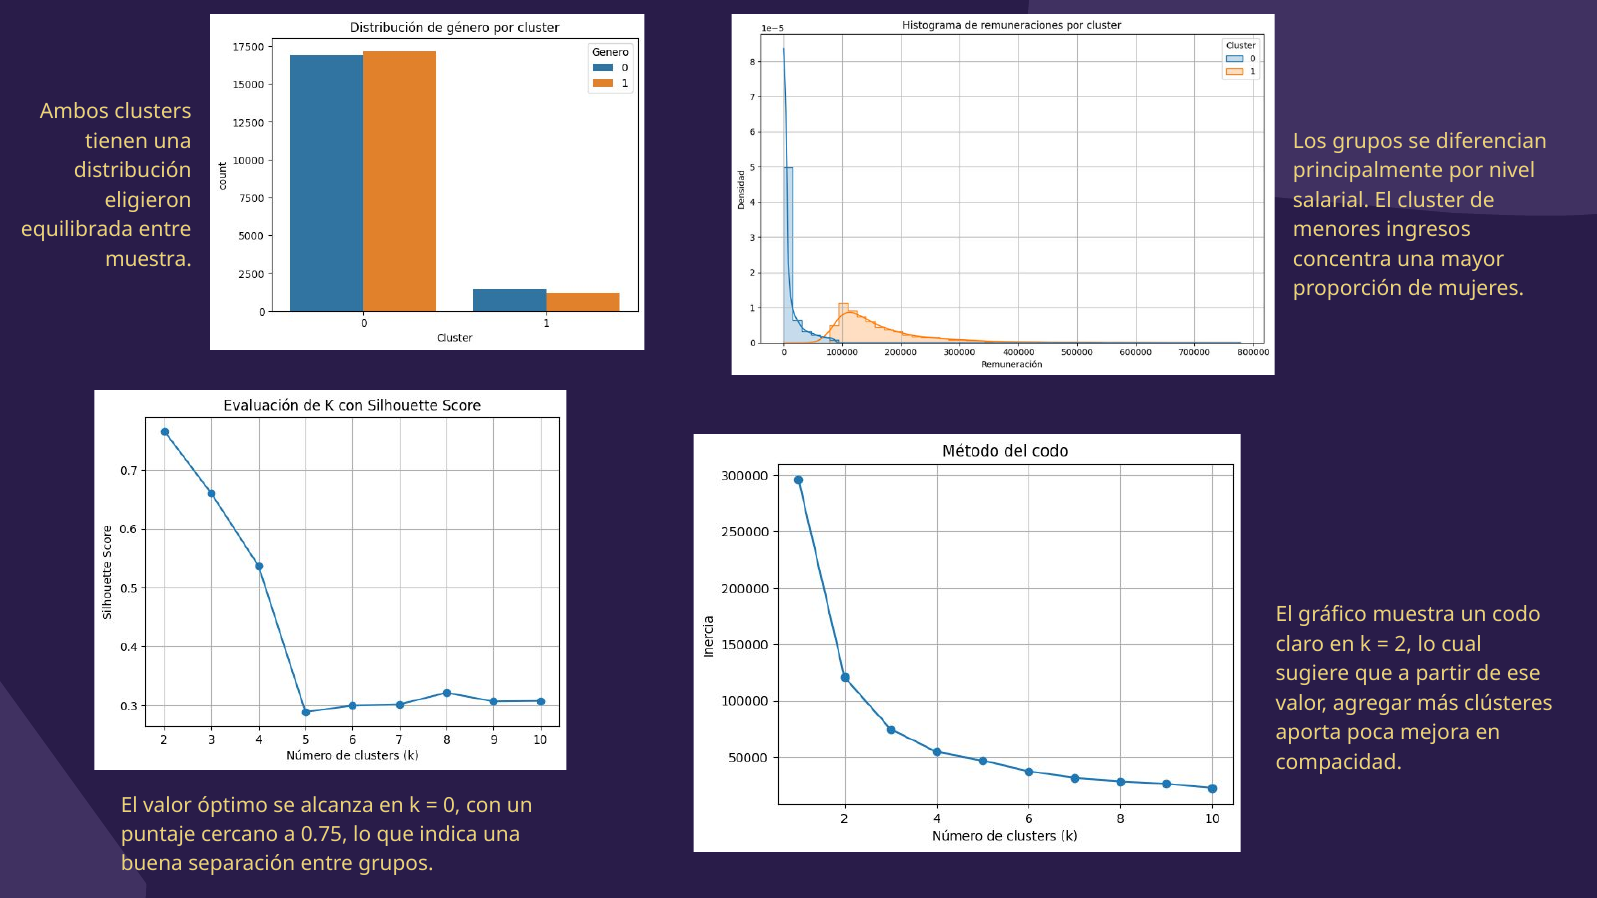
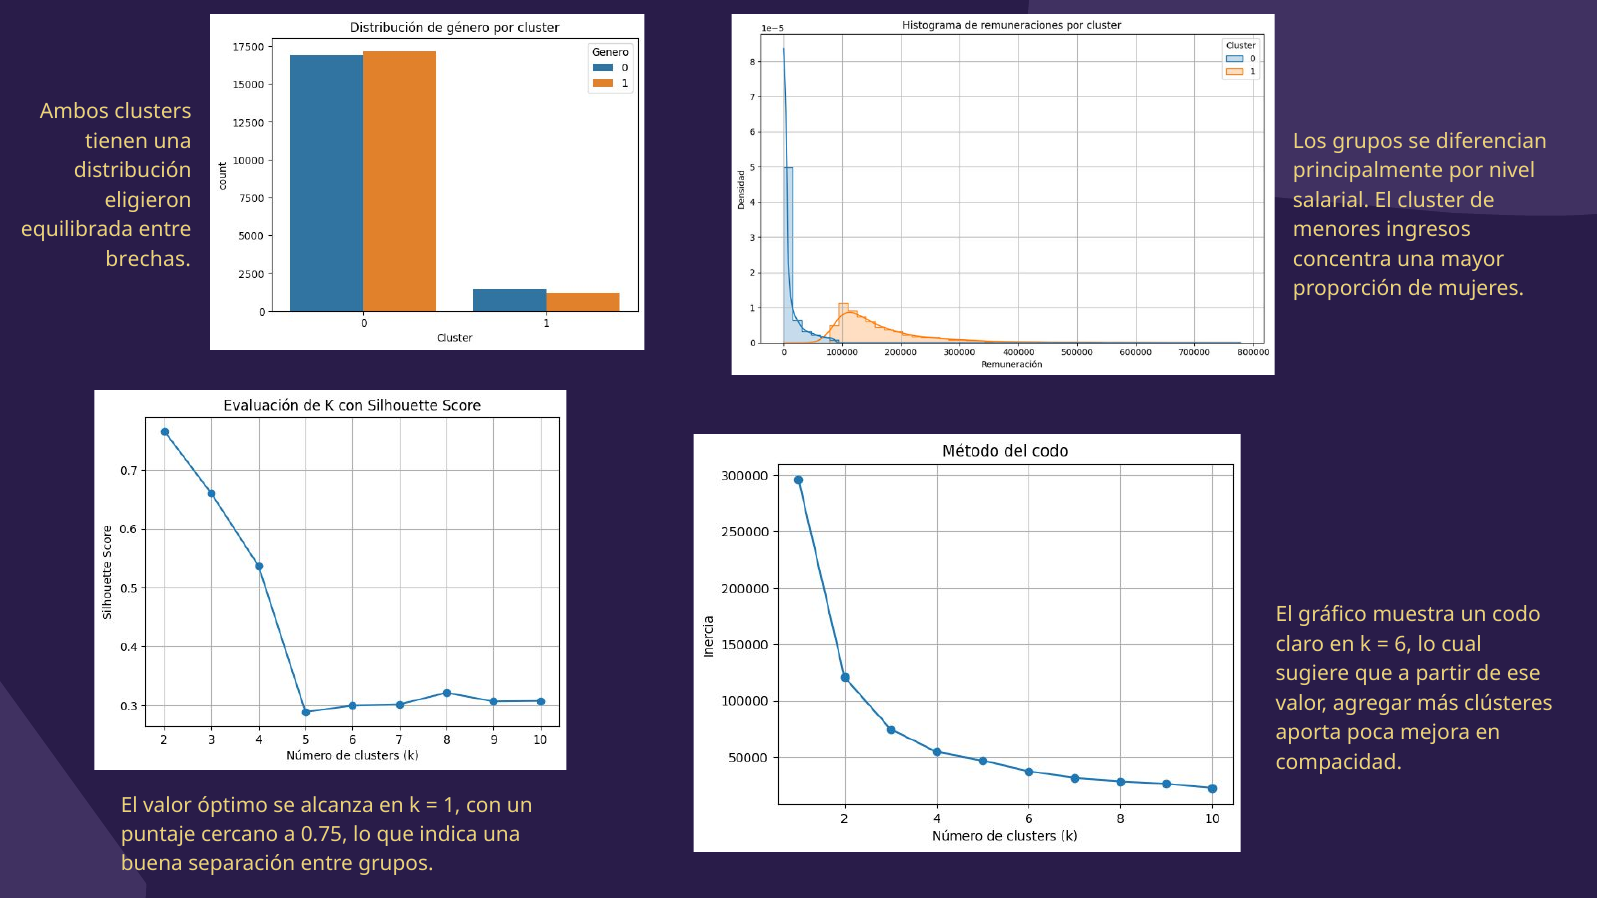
muestra at (149, 260): muestra -> brechas
2: 2 -> 6
0: 0 -> 1
